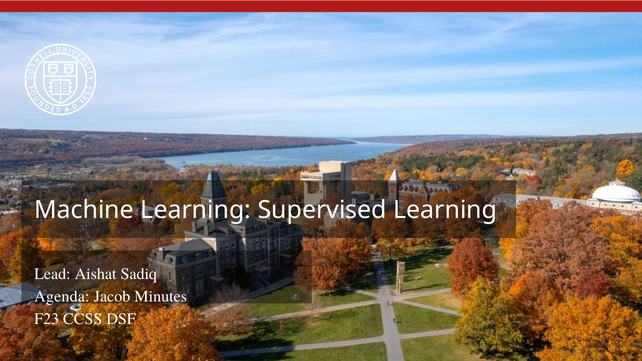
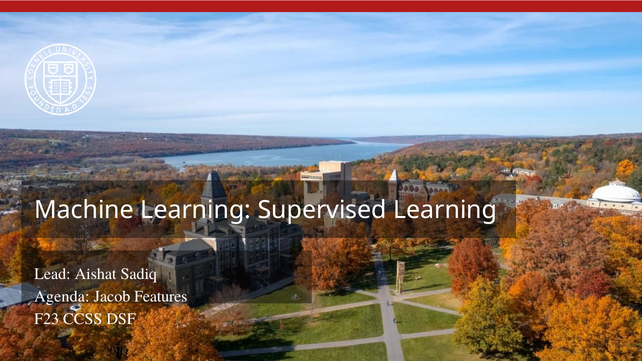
Minutes: Minutes -> Features
